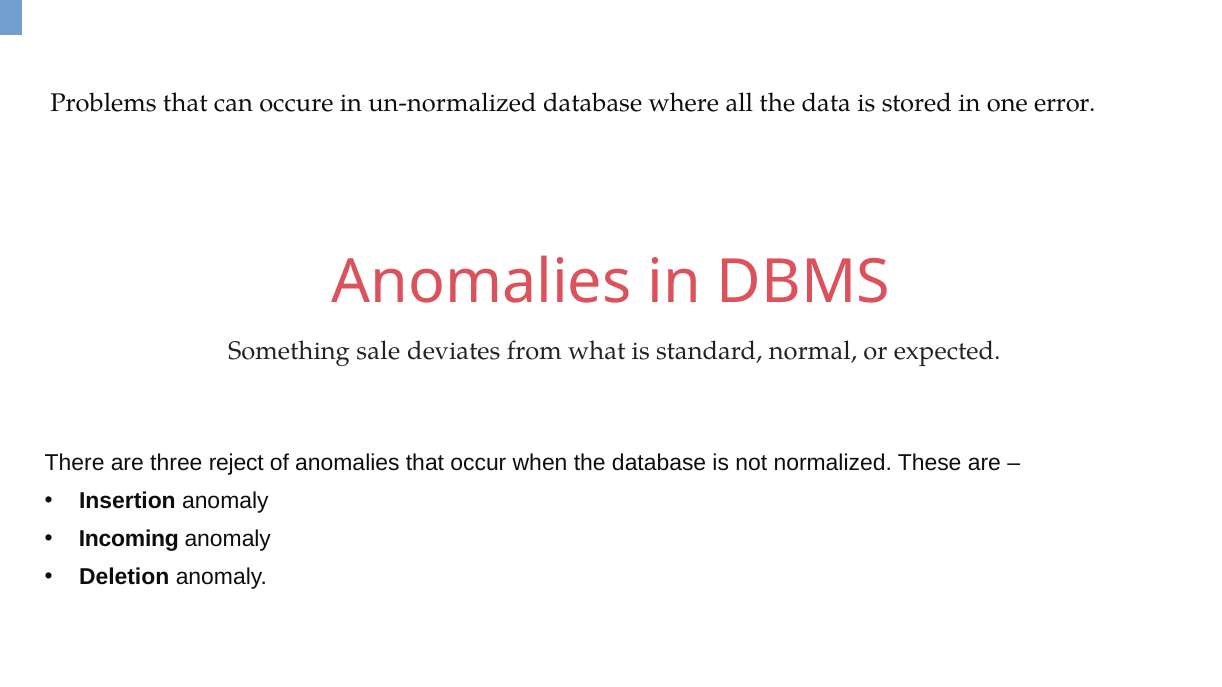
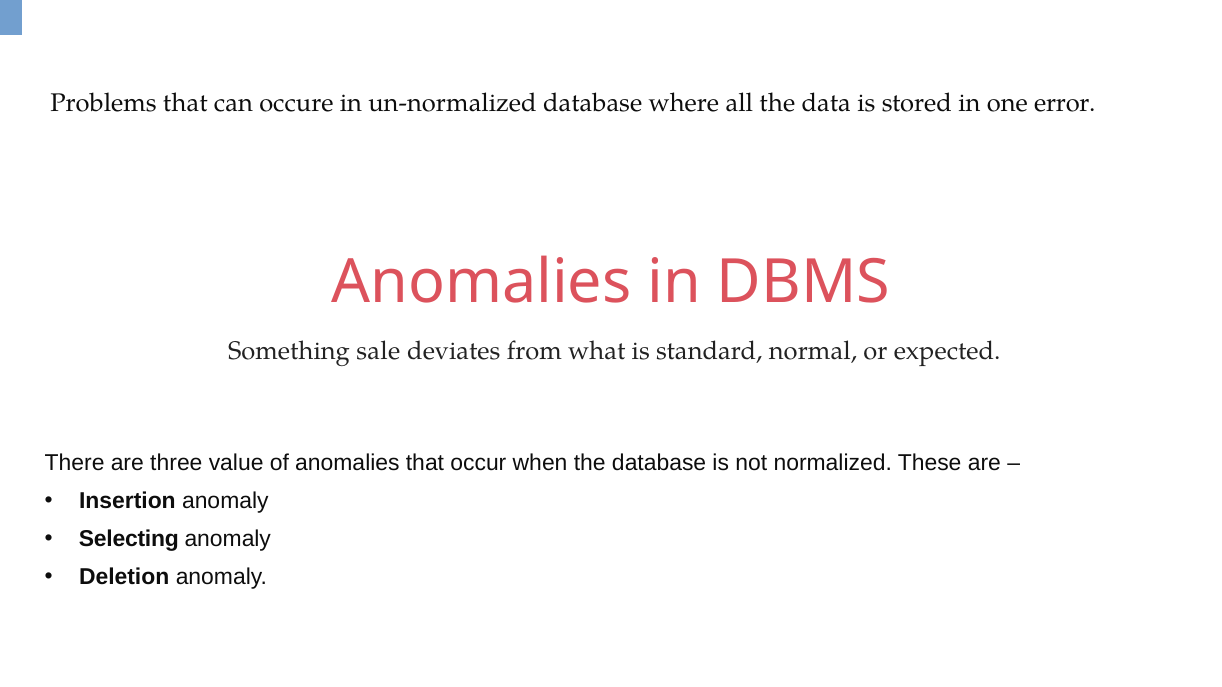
reject: reject -> value
Incoming: Incoming -> Selecting
